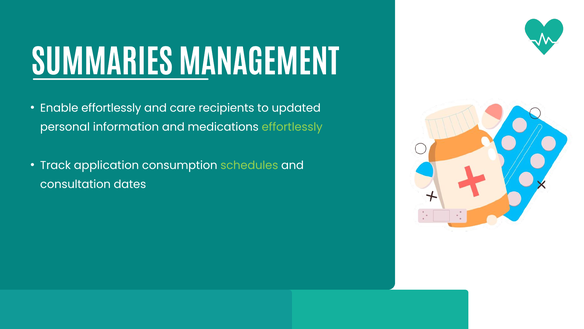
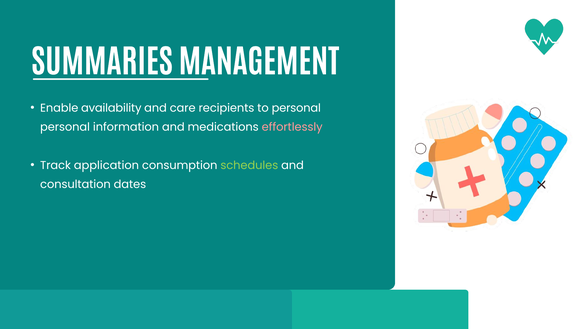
Enable effortlessly: effortlessly -> availability
to updated: updated -> personal
effortlessly at (292, 127) colour: light green -> pink
